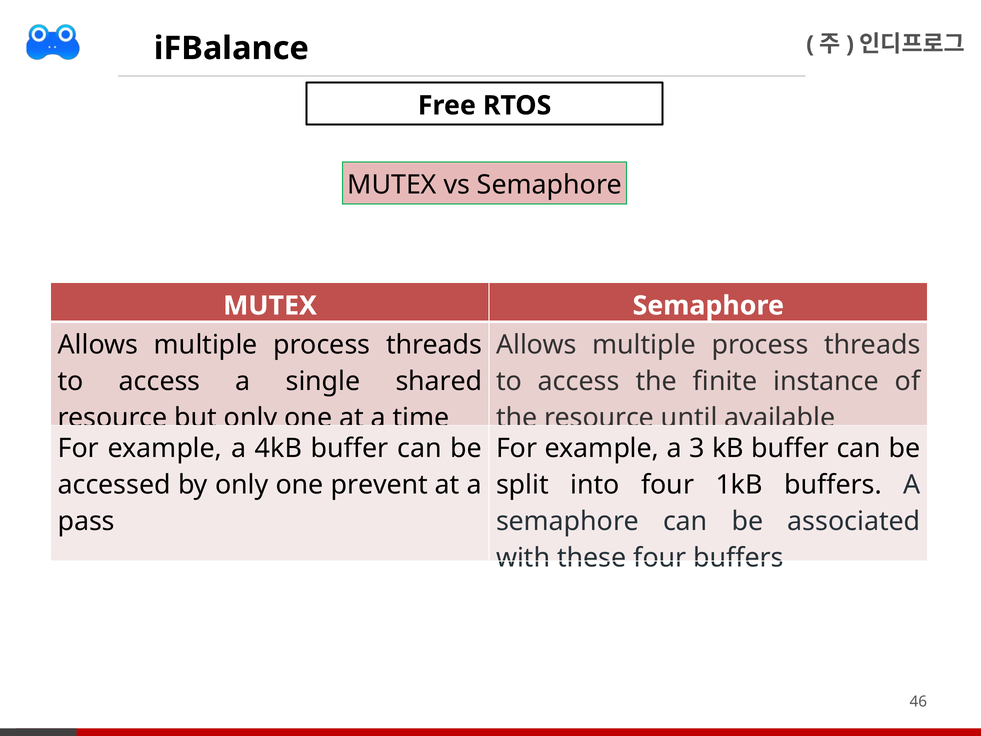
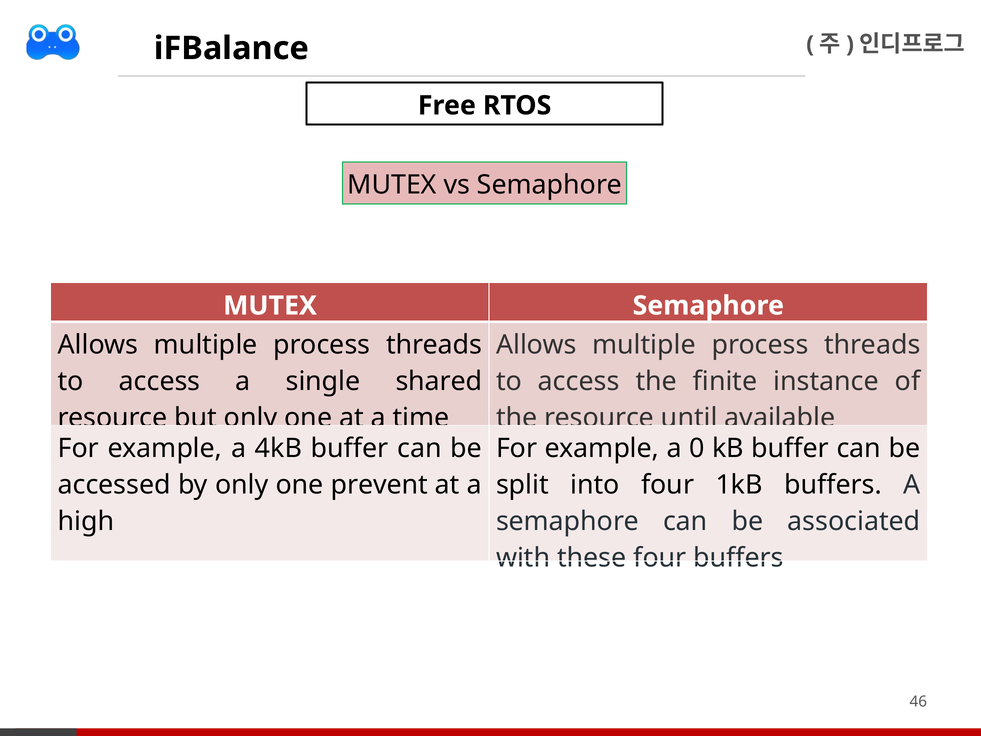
3: 3 -> 0
pass: pass -> high
